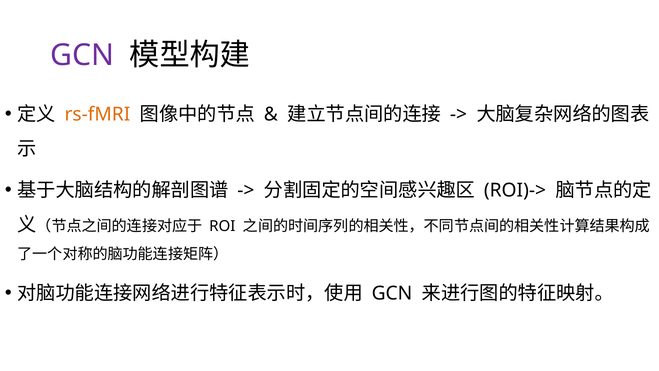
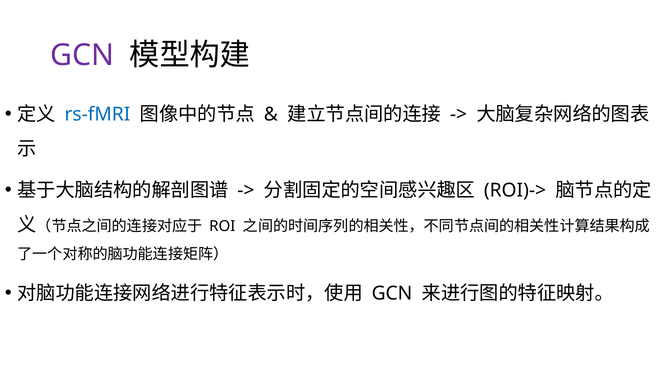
rs-fMRI colour: orange -> blue
